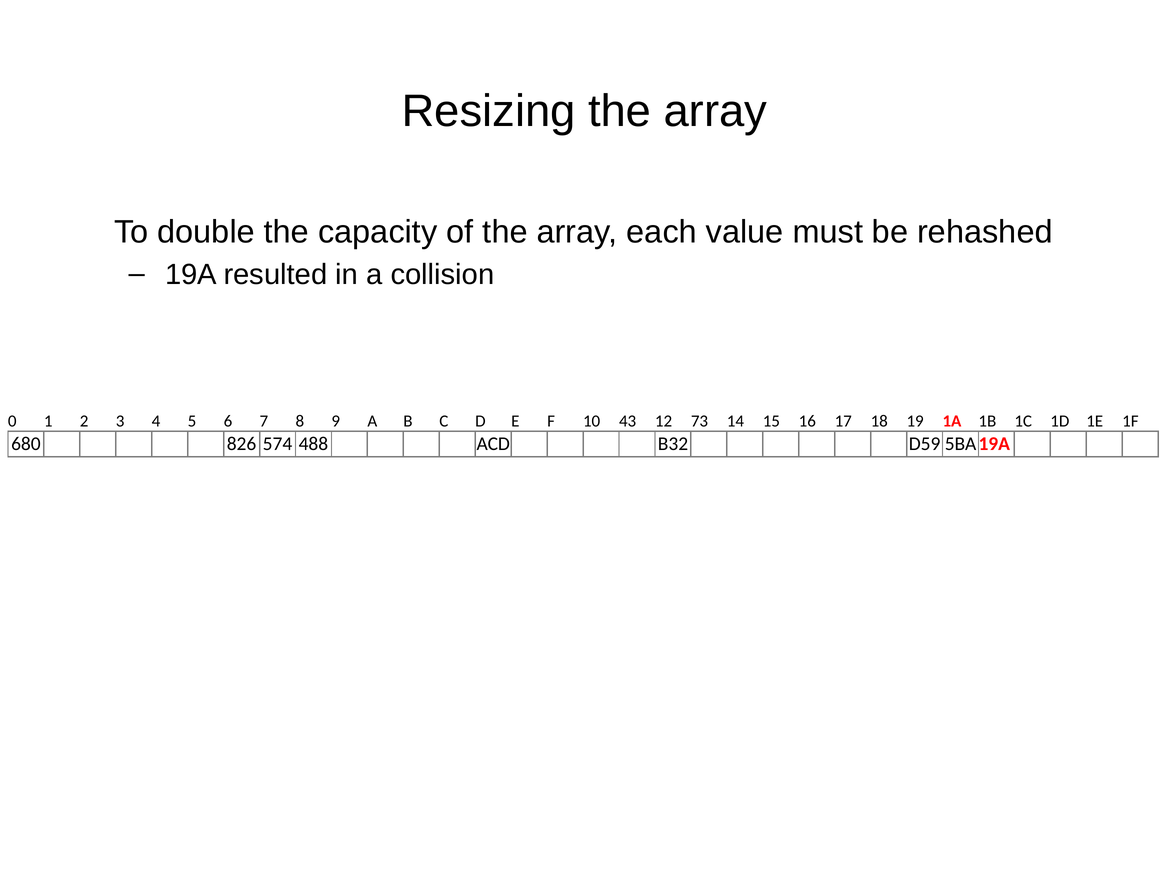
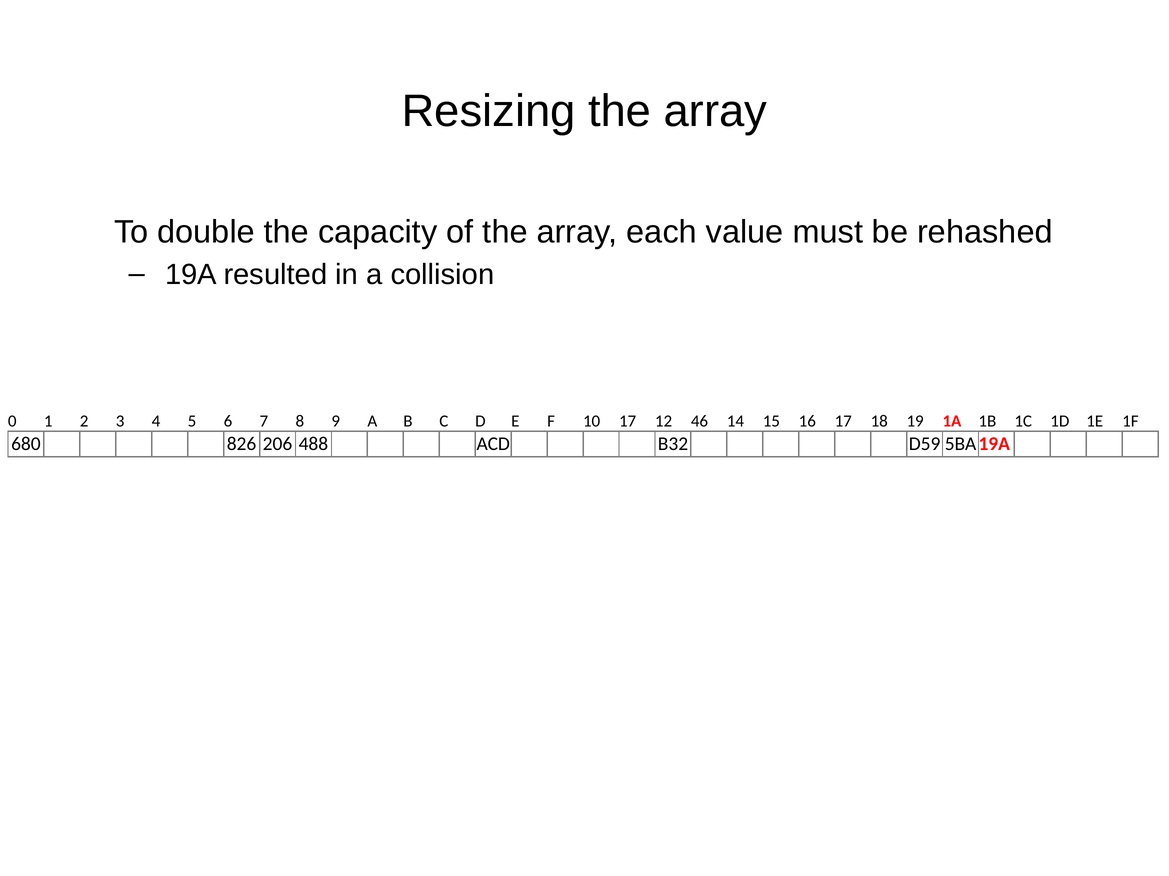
10 43: 43 -> 17
73: 73 -> 46
574: 574 -> 206
